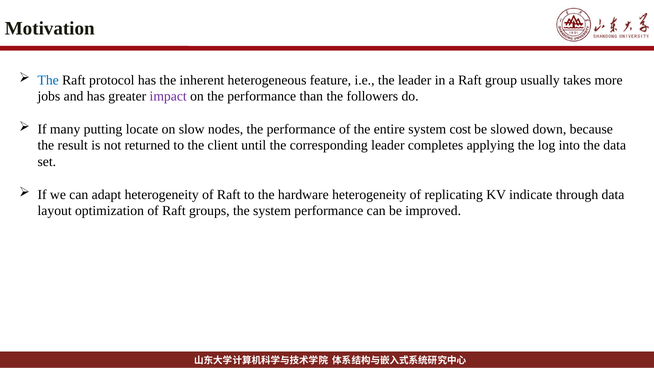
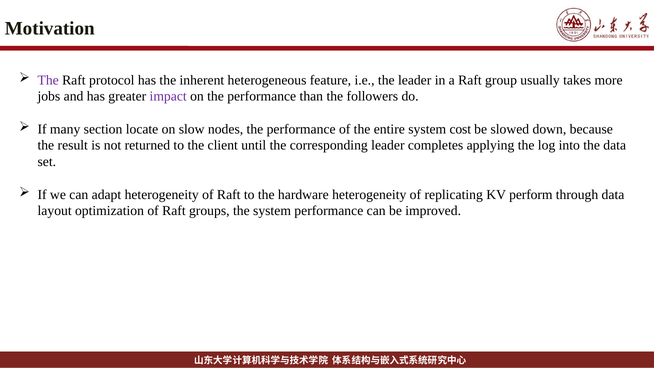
The at (48, 80) colour: blue -> purple
putting: putting -> section
indicate: indicate -> perform
